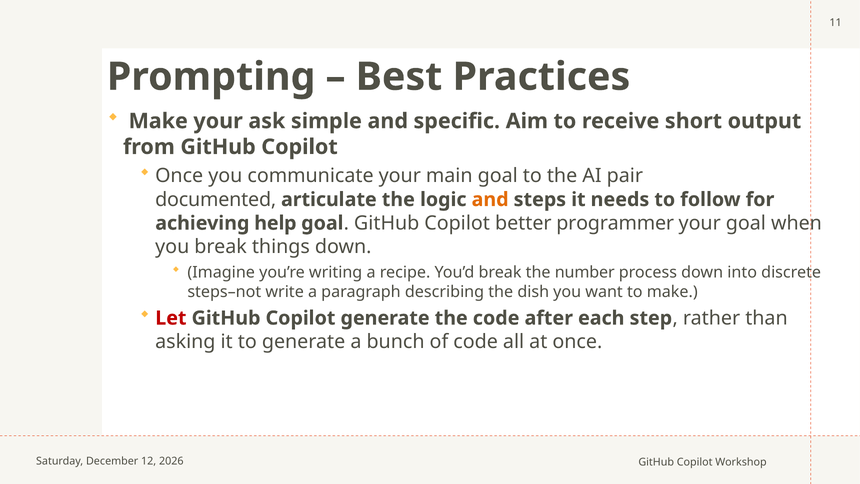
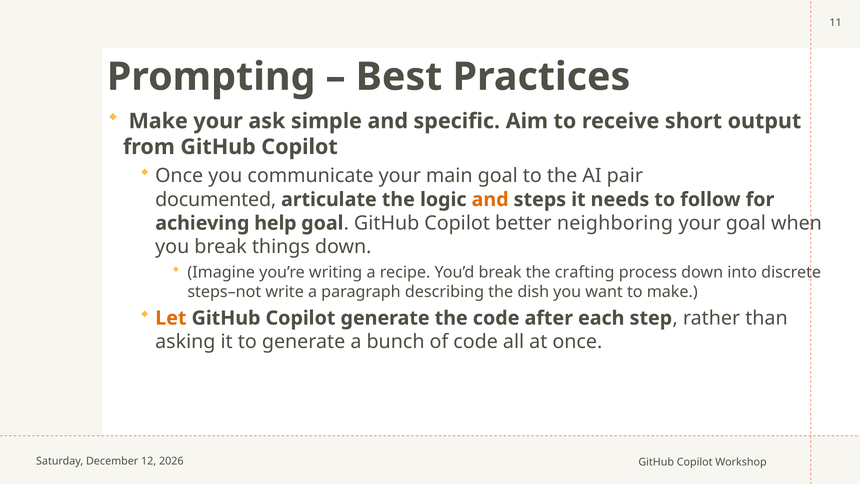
programmer: programmer -> neighboring
number: number -> crafting
Let colour: red -> orange
